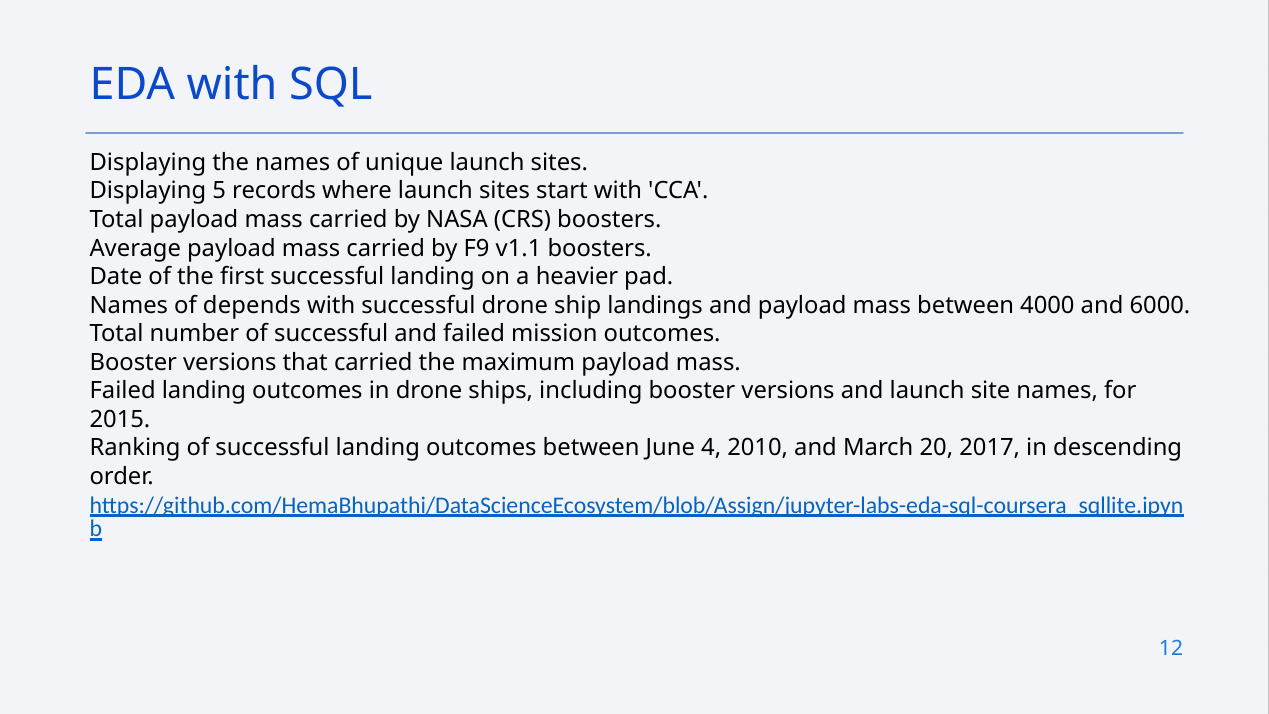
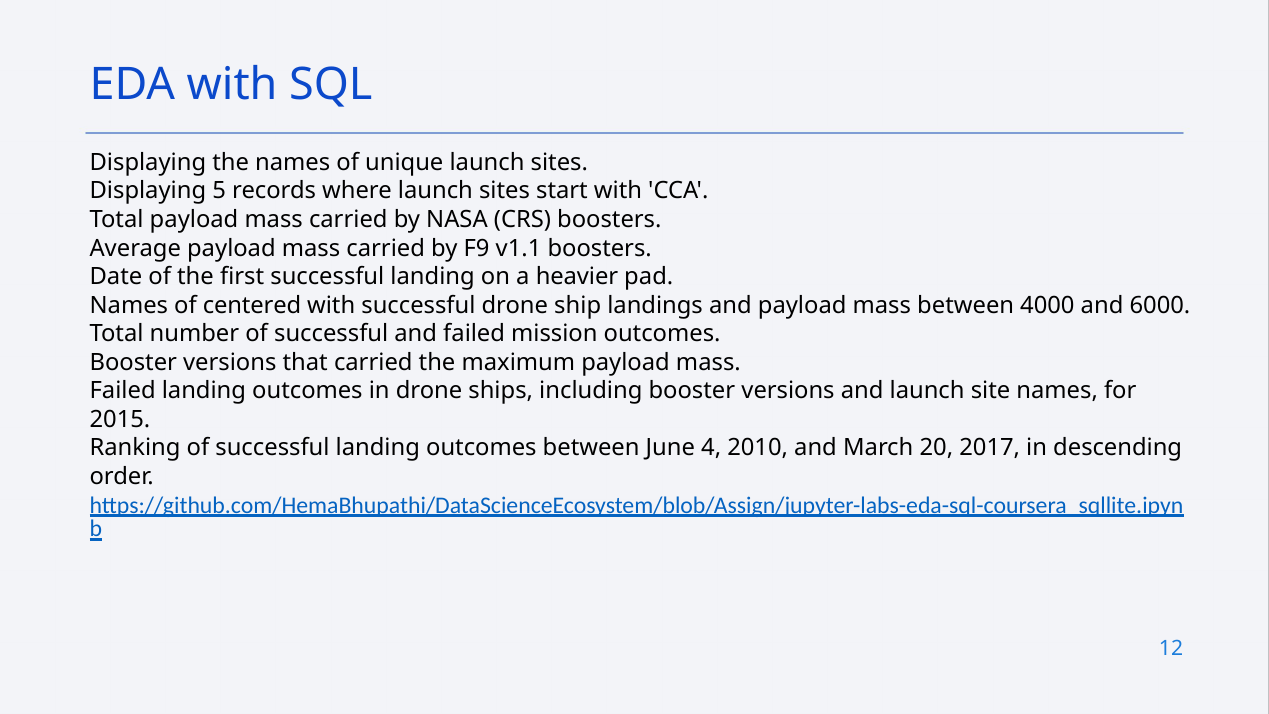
depends: depends -> centered
